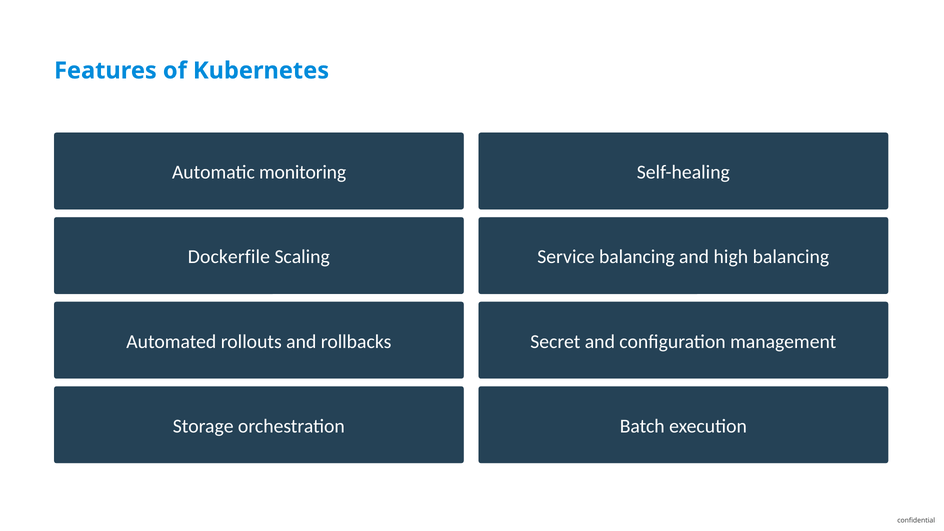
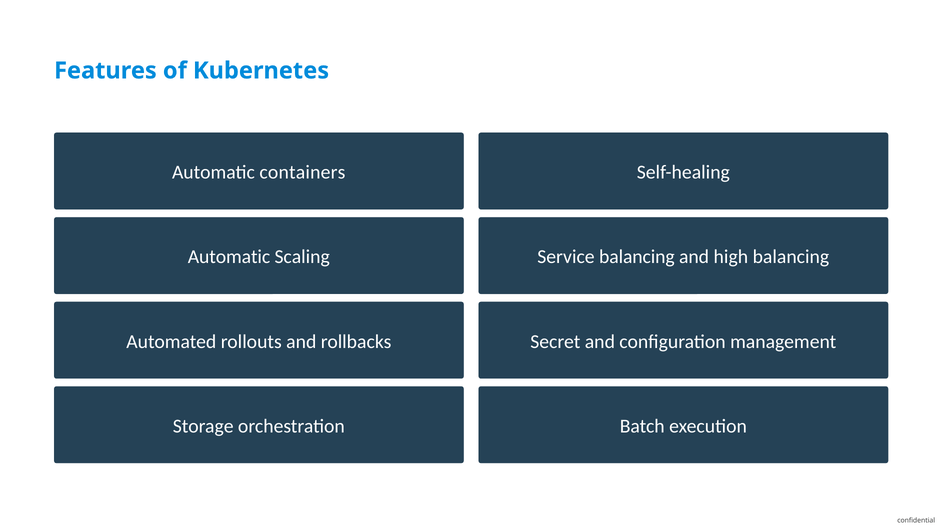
monitoring: monitoring -> containers
Dockerfile at (229, 257): Dockerfile -> Automatic
